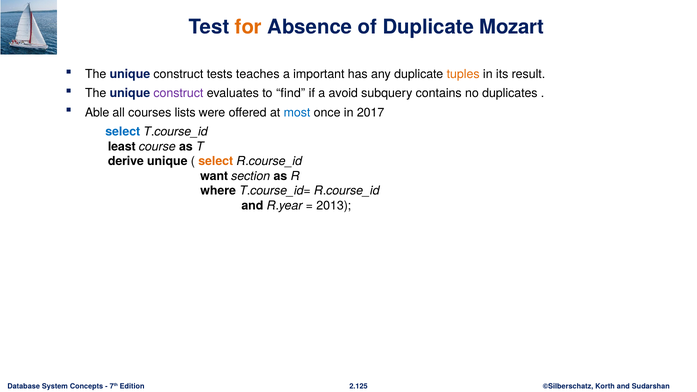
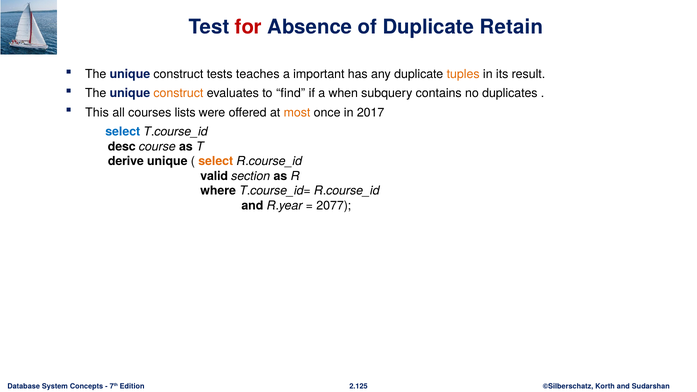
for colour: orange -> red
Mozart: Mozart -> Retain
construct at (178, 93) colour: purple -> orange
avoid: avoid -> when
Able: Able -> This
most colour: blue -> orange
least: least -> desc
want: want -> valid
2013: 2013 -> 2077
